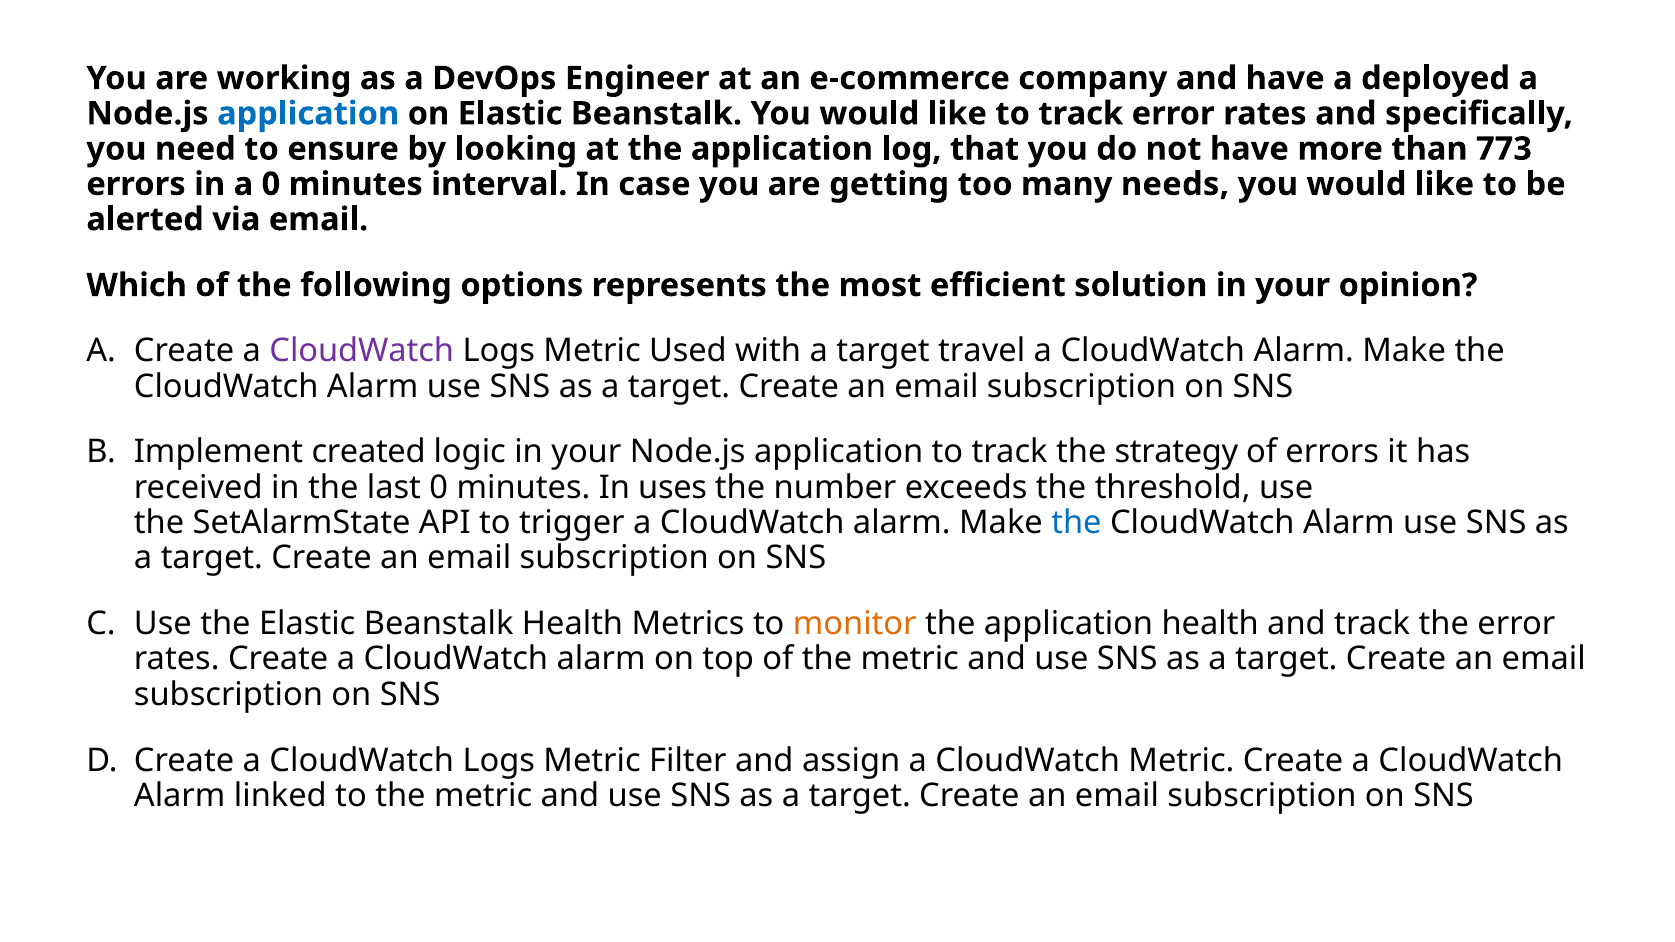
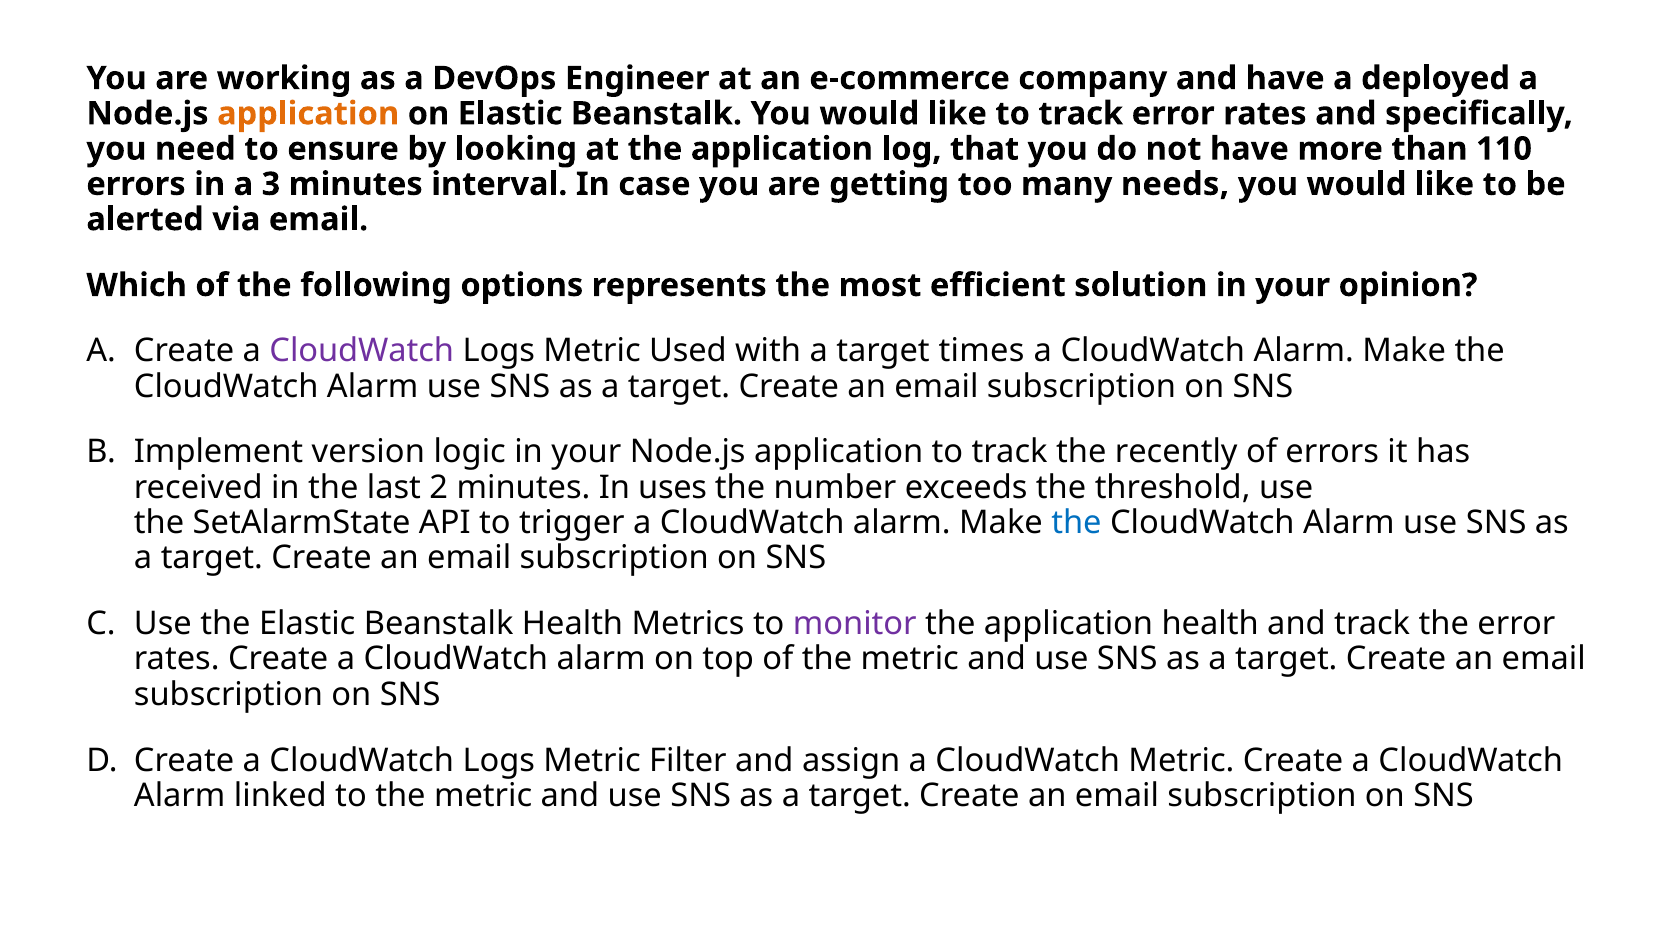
application at (308, 114) colour: blue -> orange
773: 773 -> 110
a 0: 0 -> 3
travel: travel -> times
created: created -> version
strategy: strategy -> recently
last 0: 0 -> 2
monitor colour: orange -> purple
